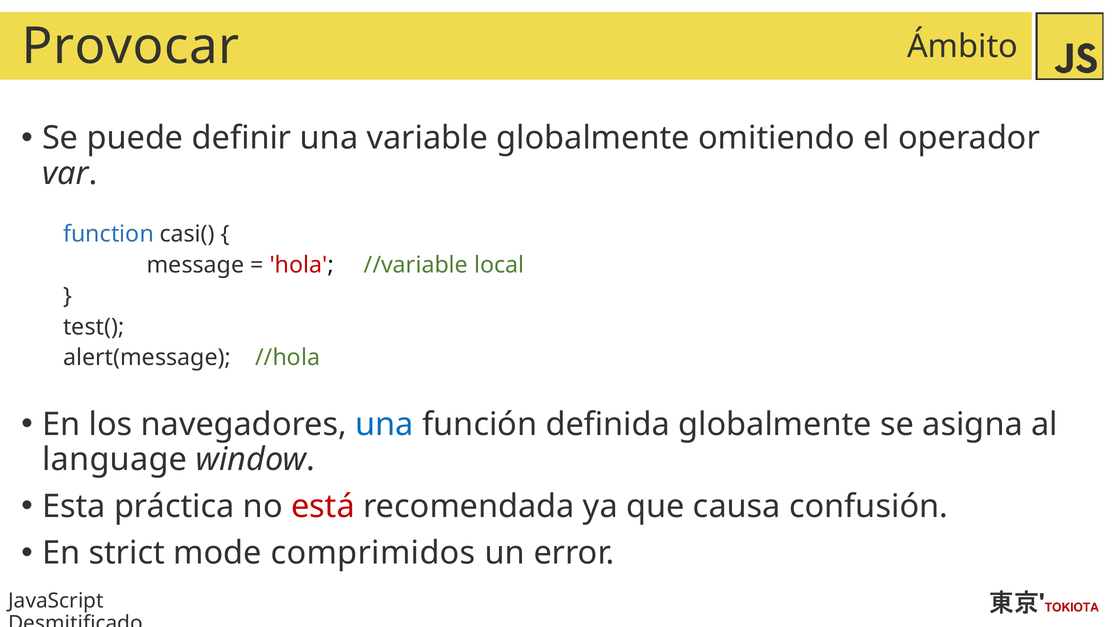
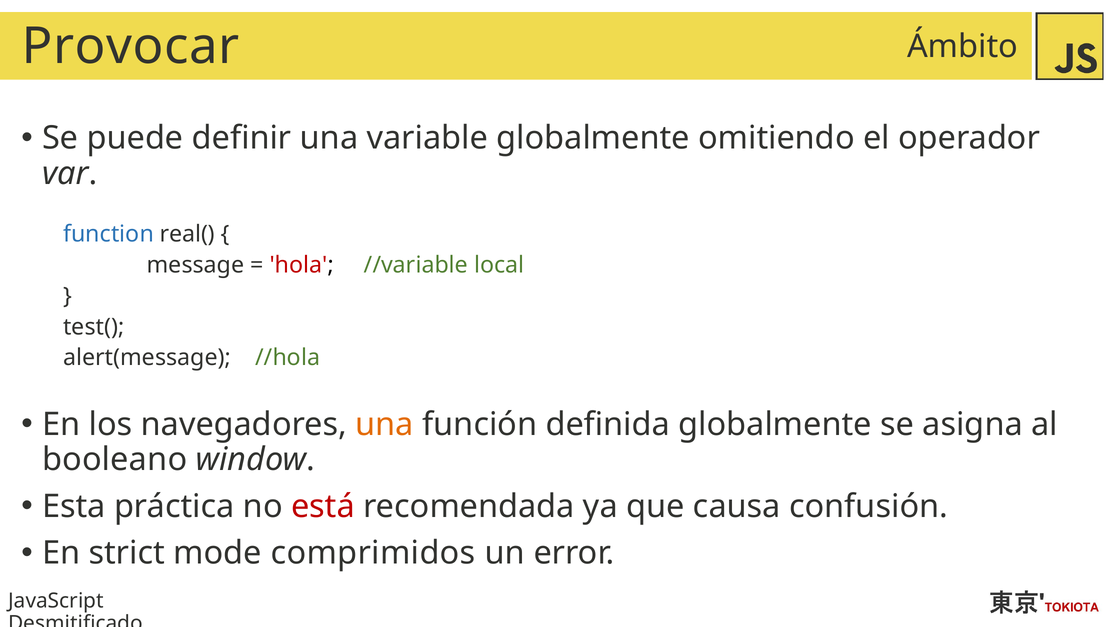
casi(: casi( -> real(
una at (385, 425) colour: blue -> orange
language: language -> booleano
